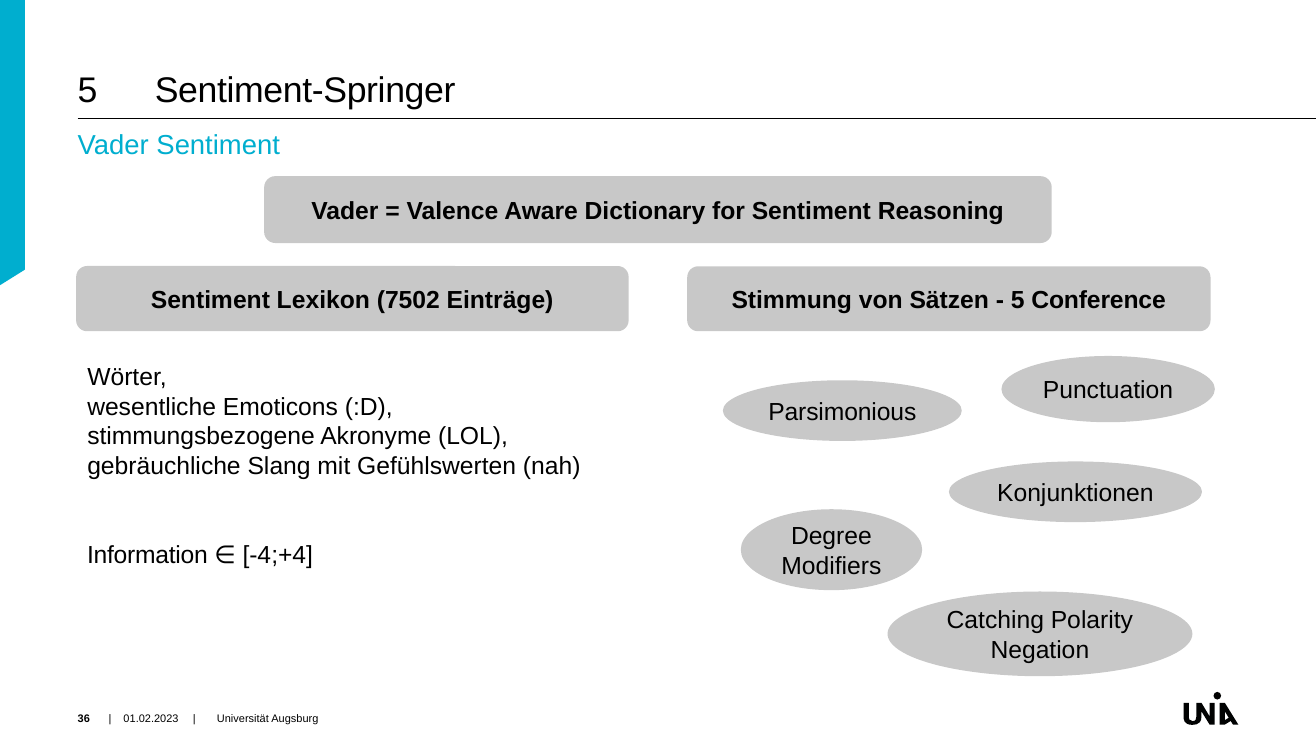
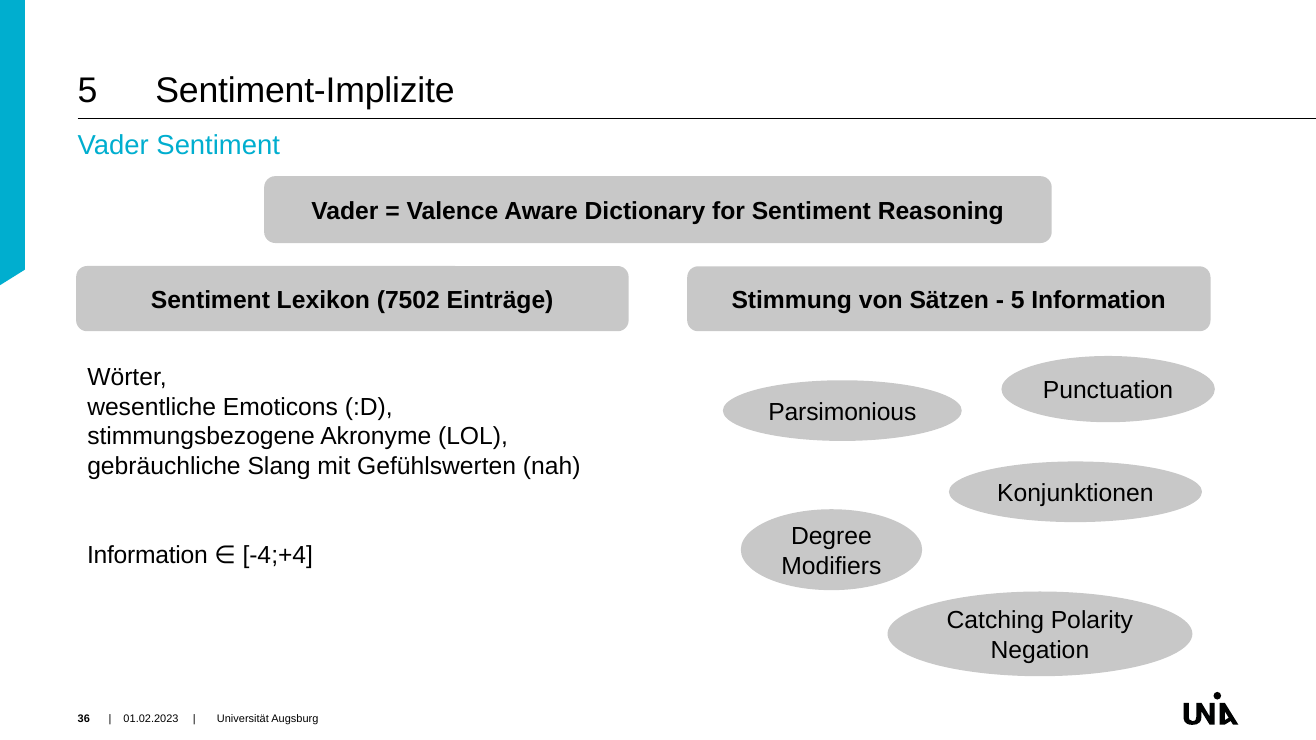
Sentiment-Springer: Sentiment-Springer -> Sentiment-Implizite
5 Conference: Conference -> Information
